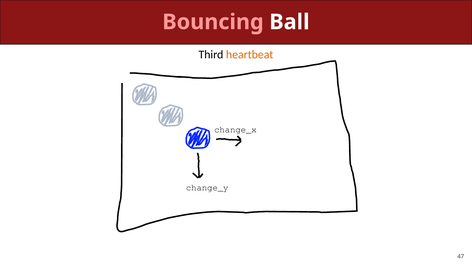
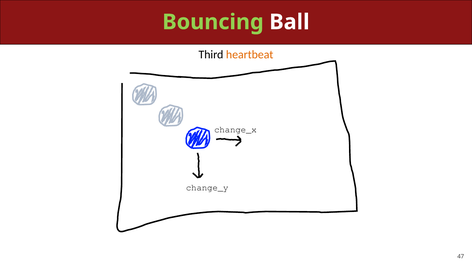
Bouncing colour: pink -> light green
